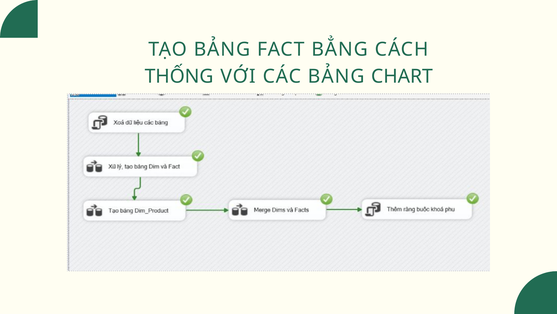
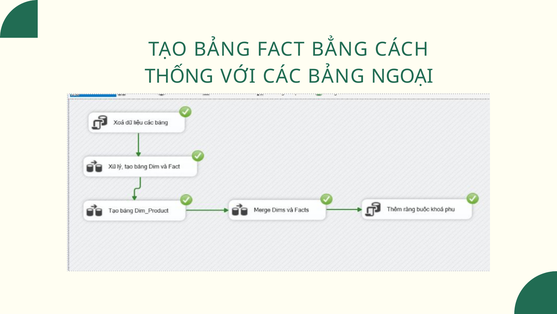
CHART: CHART -> NGOẠI
